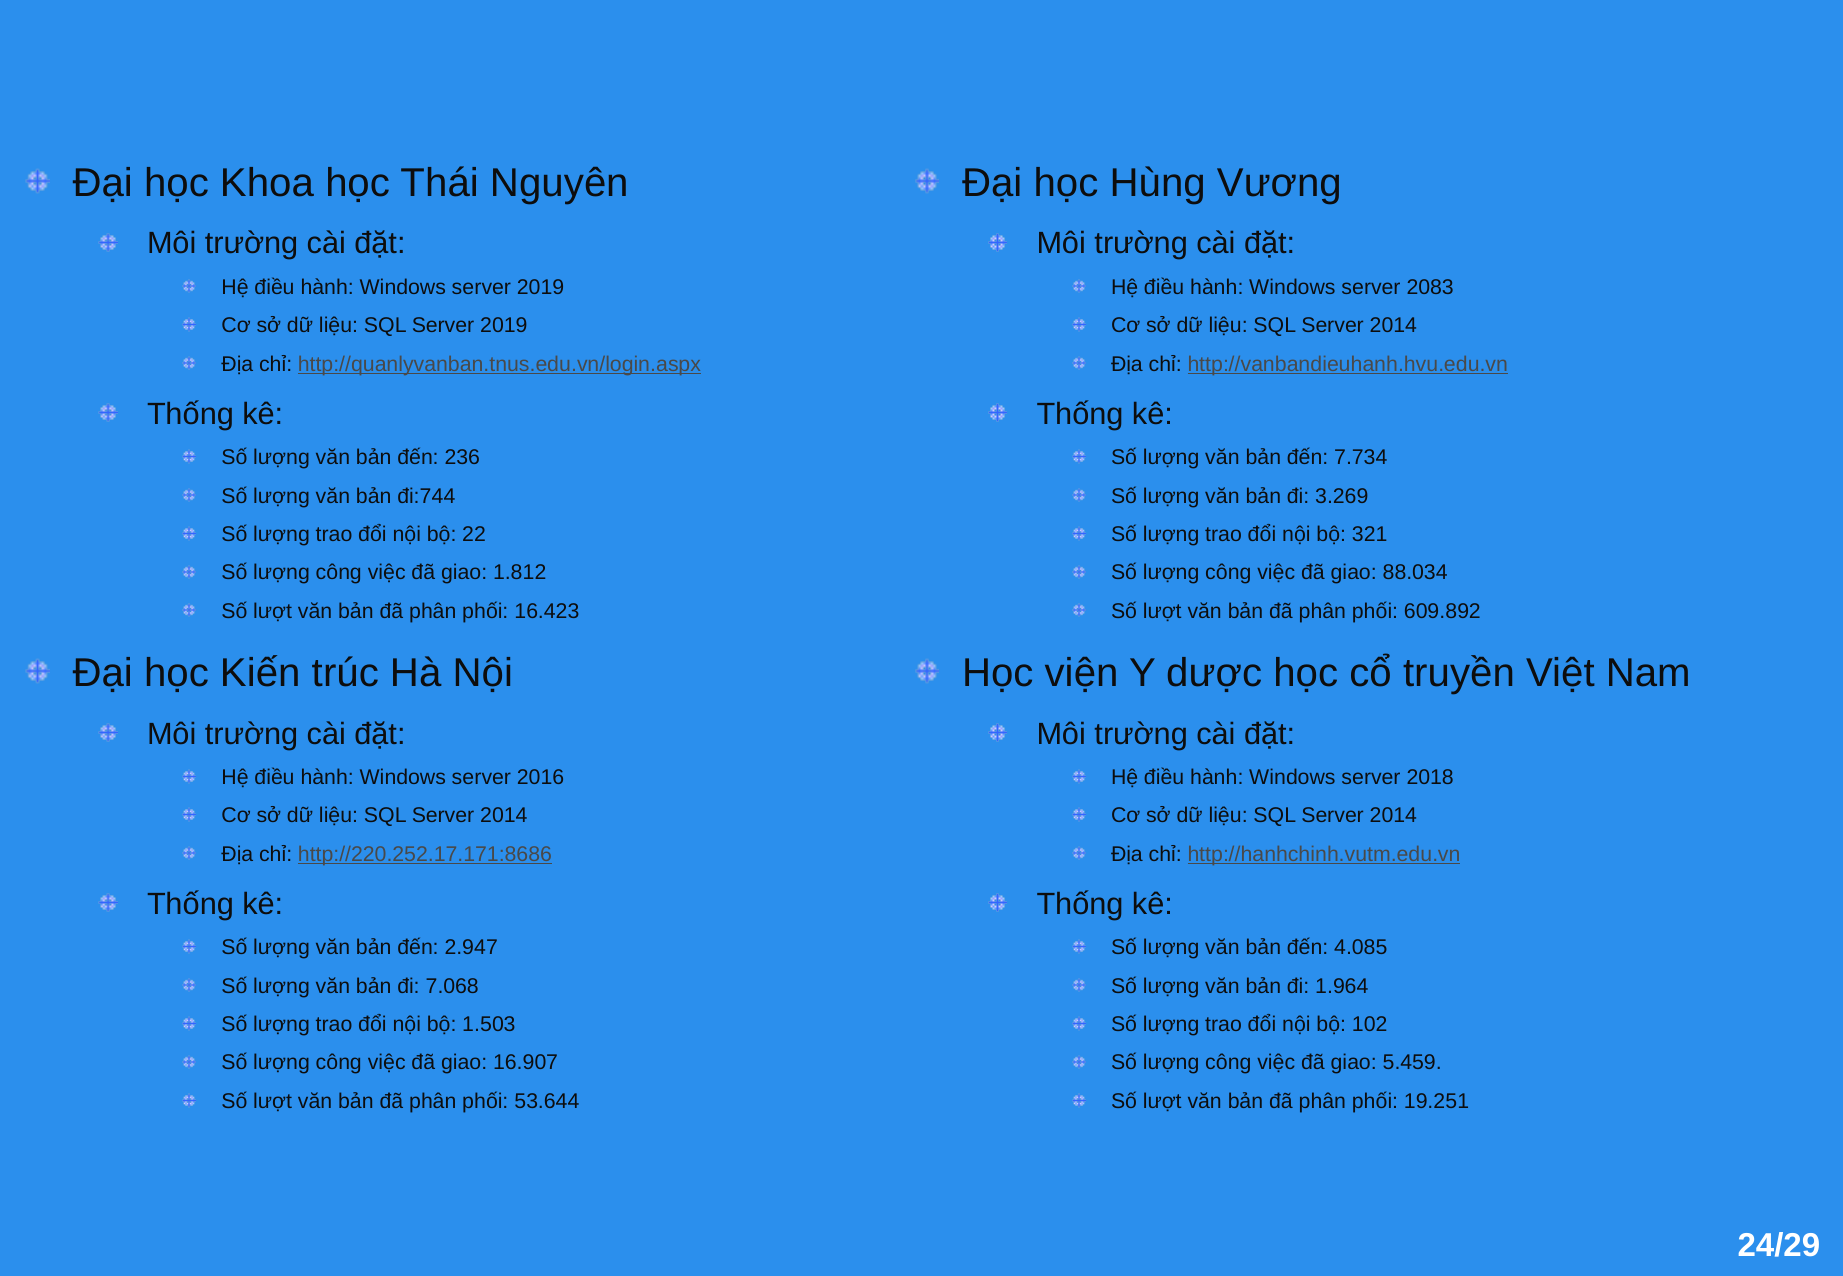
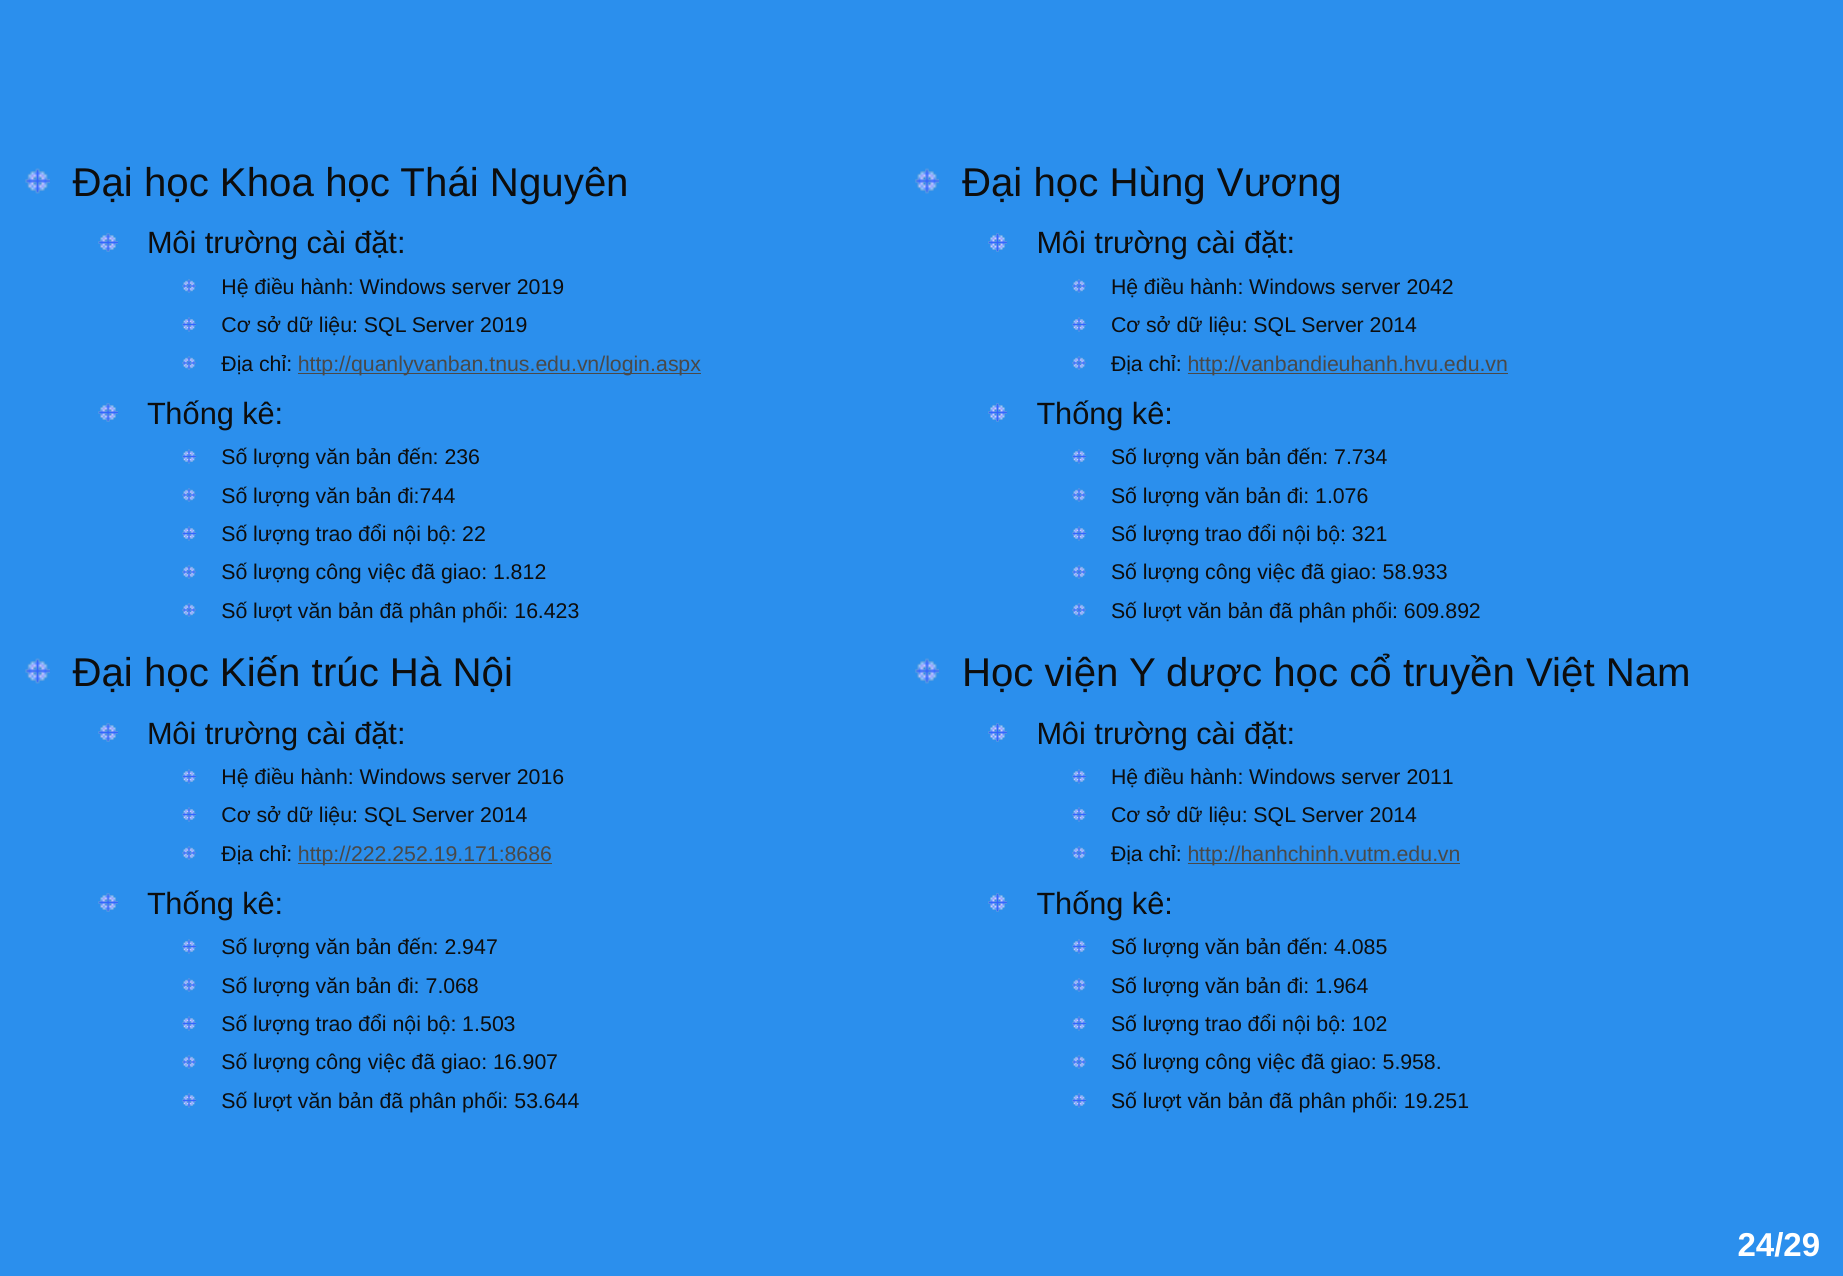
2083: 2083 -> 2042
3.269: 3.269 -> 1.076
88.034: 88.034 -> 58.933
2018: 2018 -> 2011
http://220.252.17.171:8686: http://220.252.17.171:8686 -> http://222.252.19.171:8686
5.459: 5.459 -> 5.958
